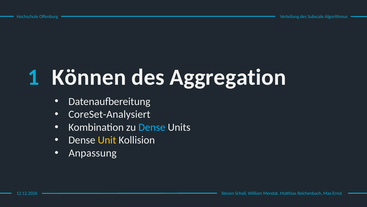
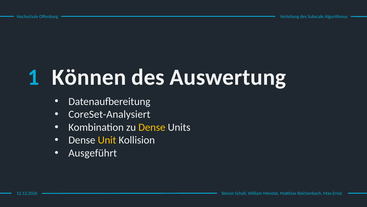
Aggregation: Aggregation -> Auswertung
Dense at (152, 127) colour: light blue -> yellow
Anpassung: Anpassung -> Ausgeführt
